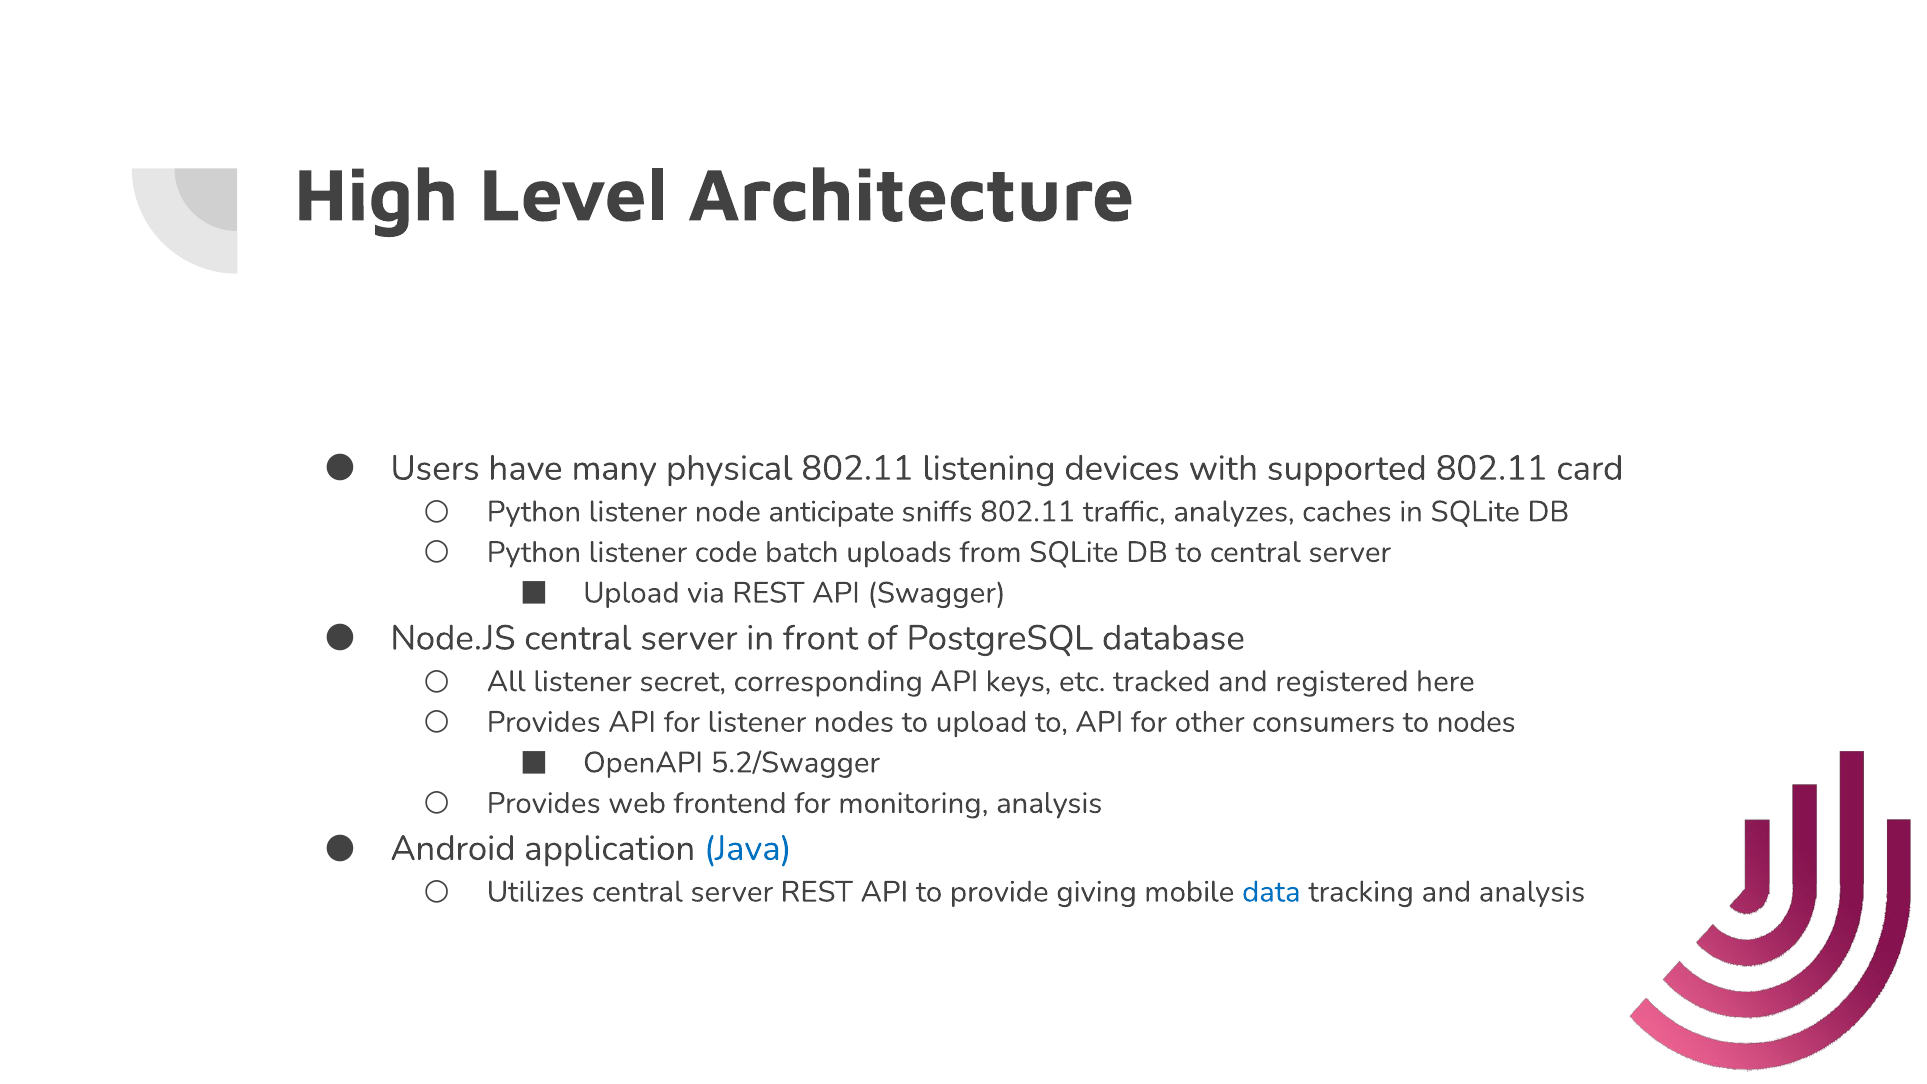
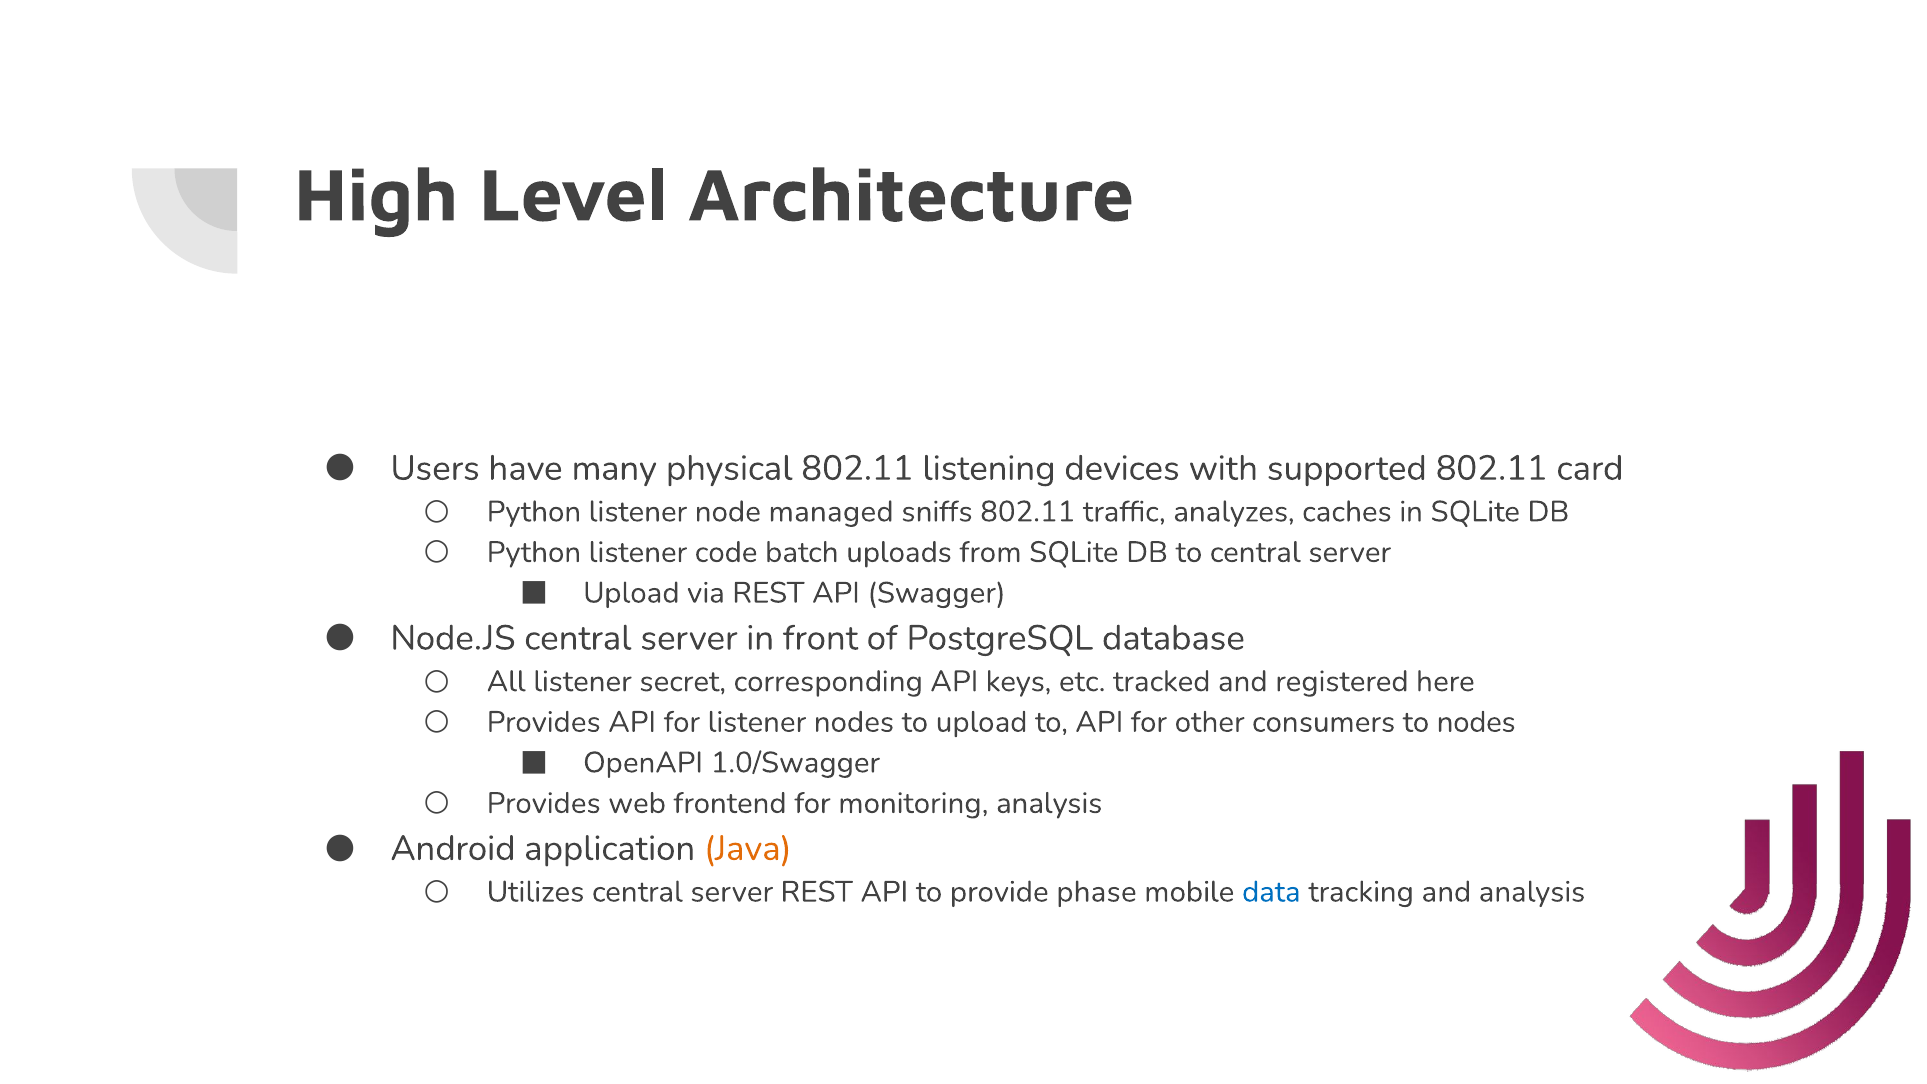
anticipate: anticipate -> managed
5.2/Swagger: 5.2/Swagger -> 1.0/Swagger
Java colour: blue -> orange
giving: giving -> phase
